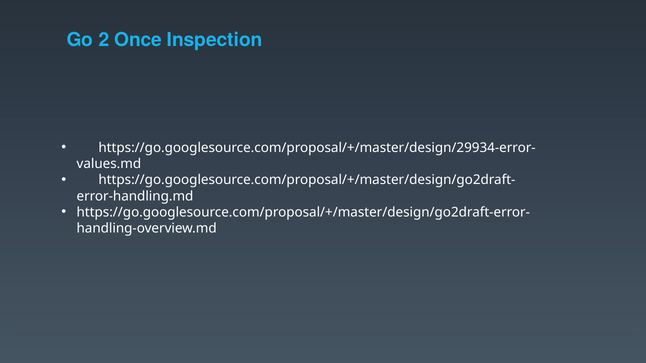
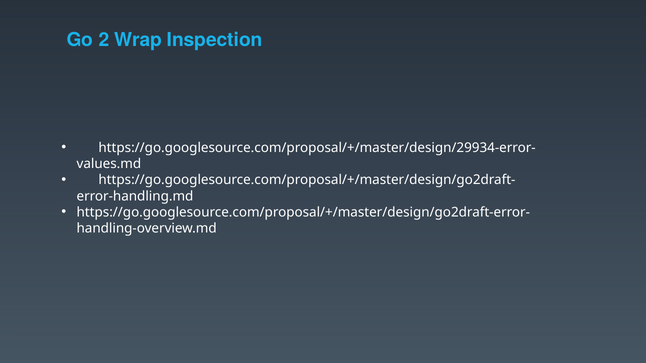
Once: Once -> Wrap
